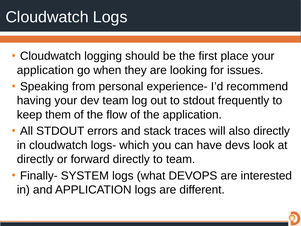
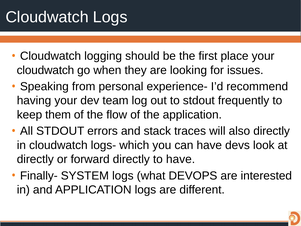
application at (45, 70): application -> cloudwatch
to team: team -> have
